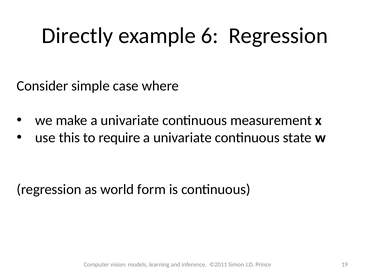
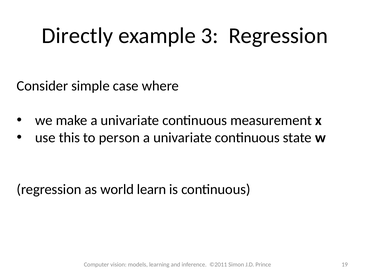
6: 6 -> 3
require: require -> person
form: form -> learn
